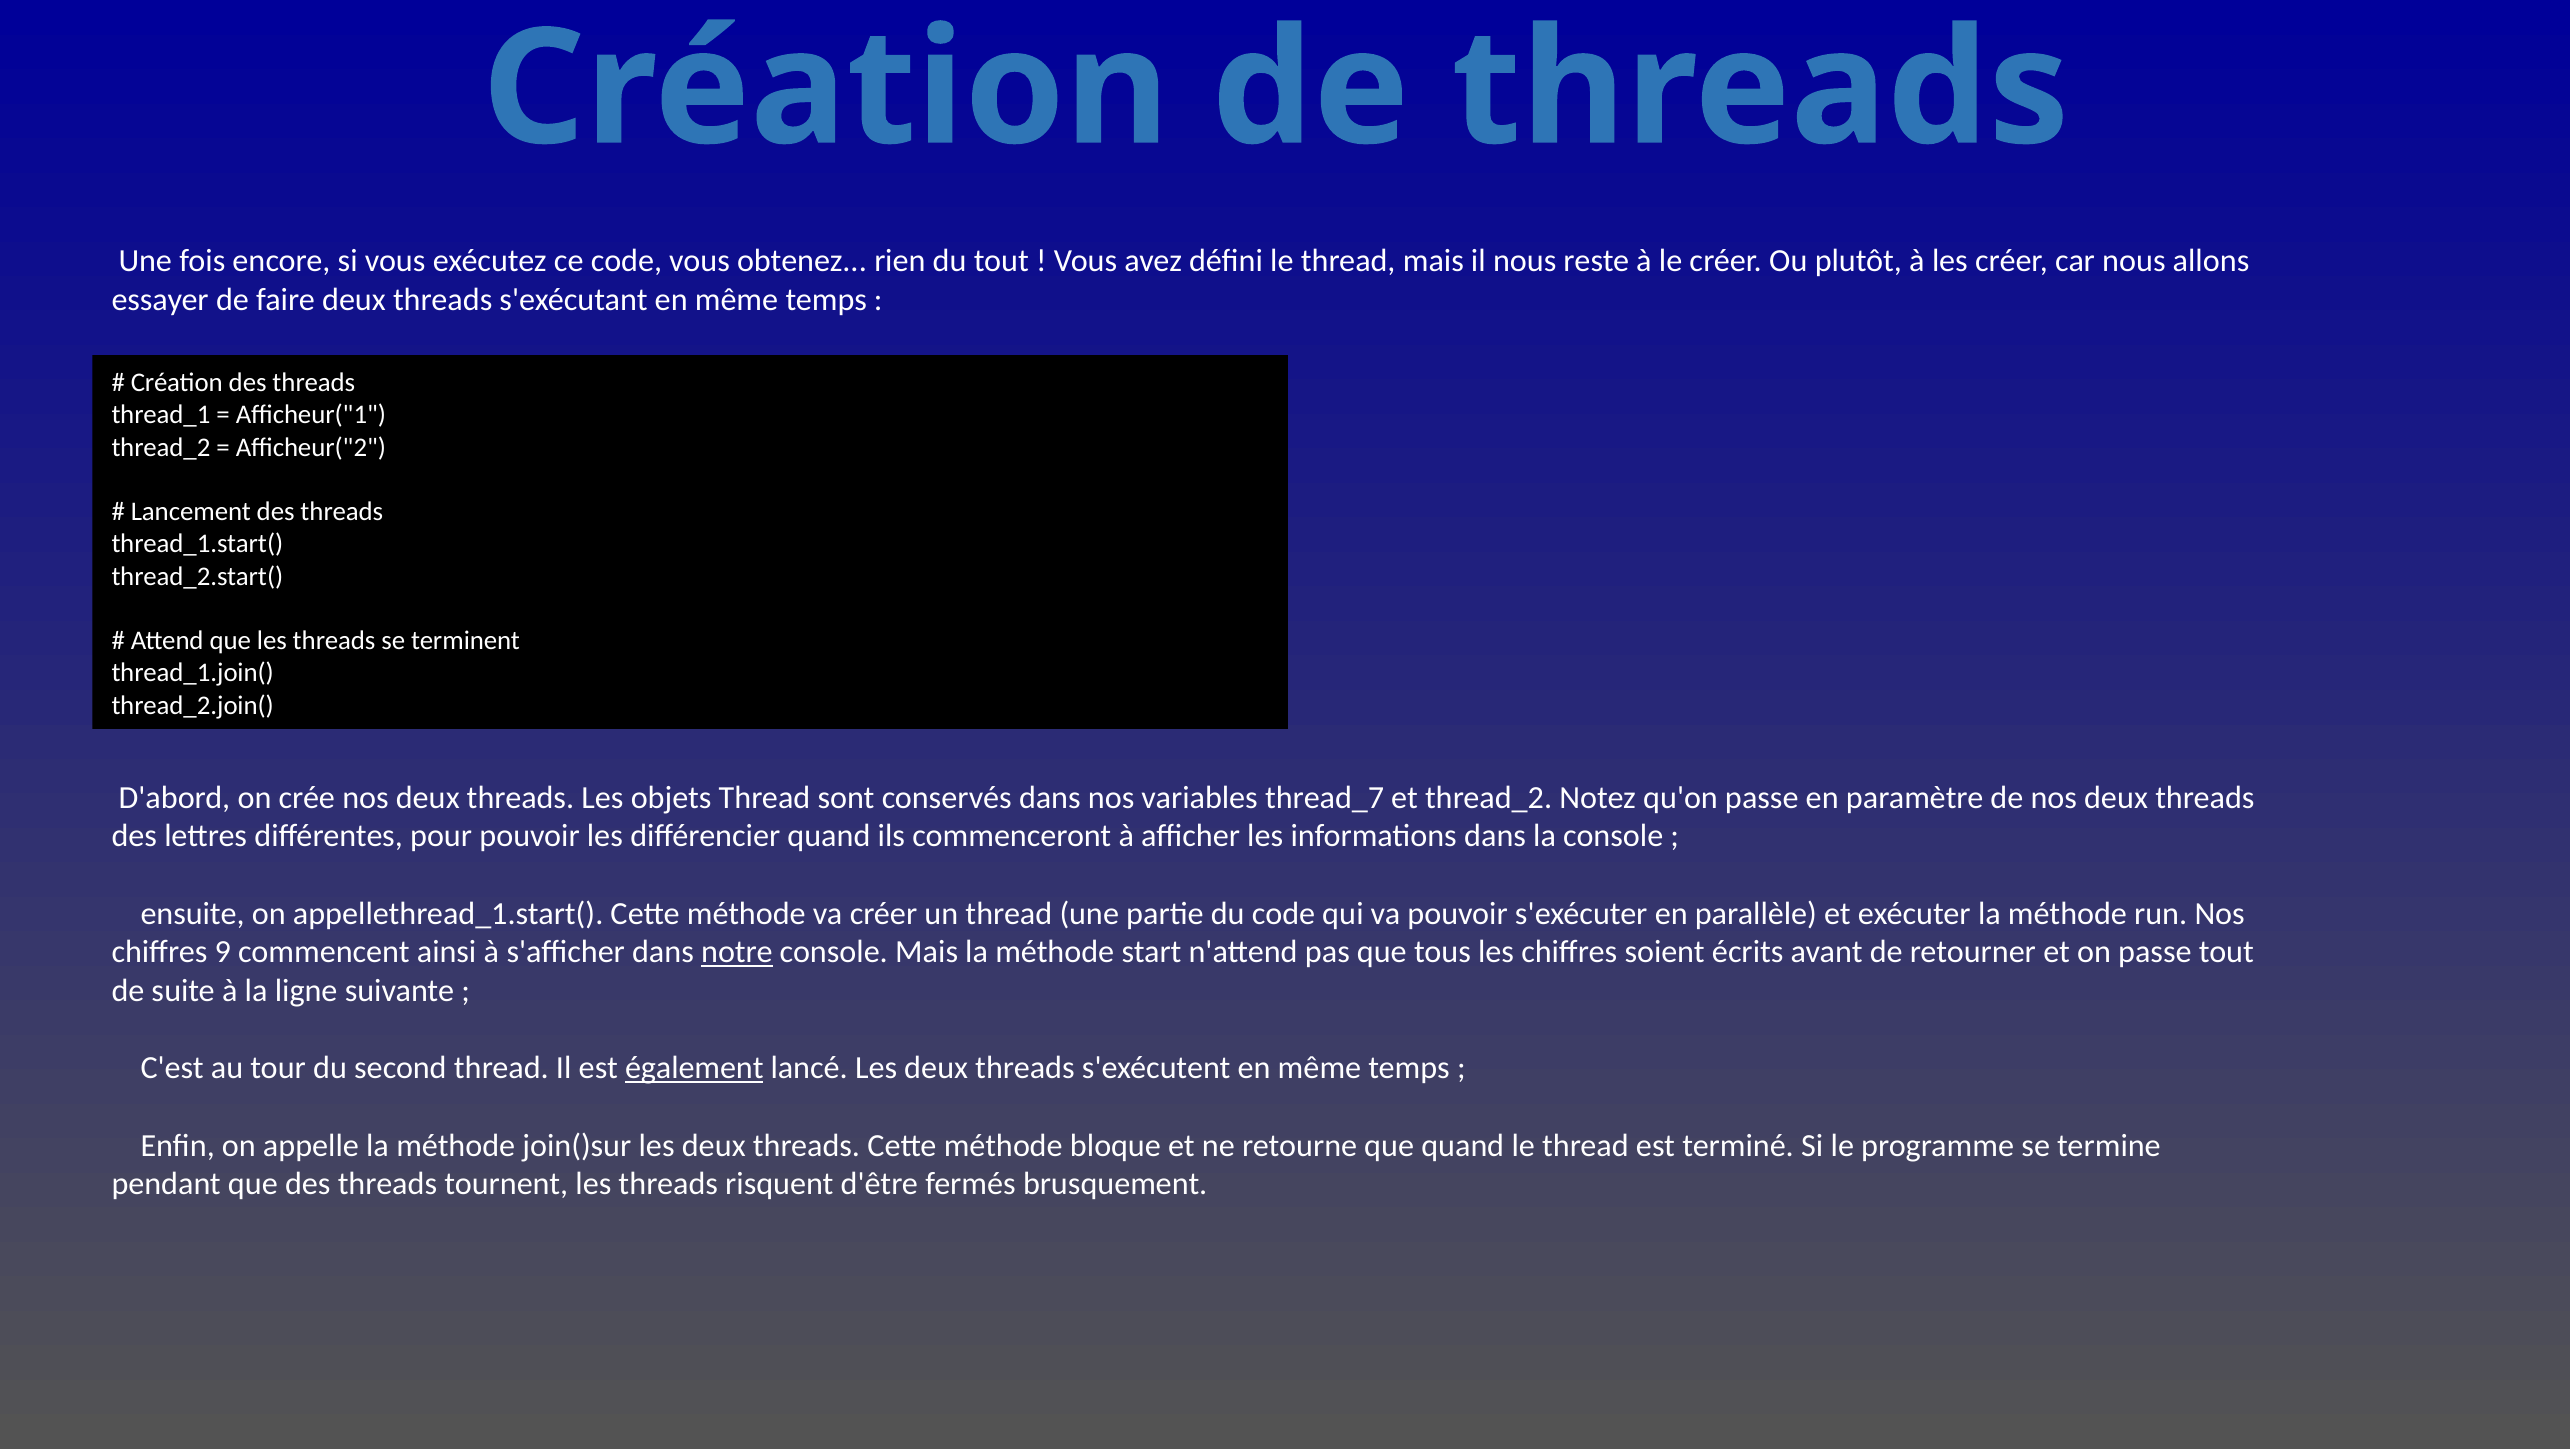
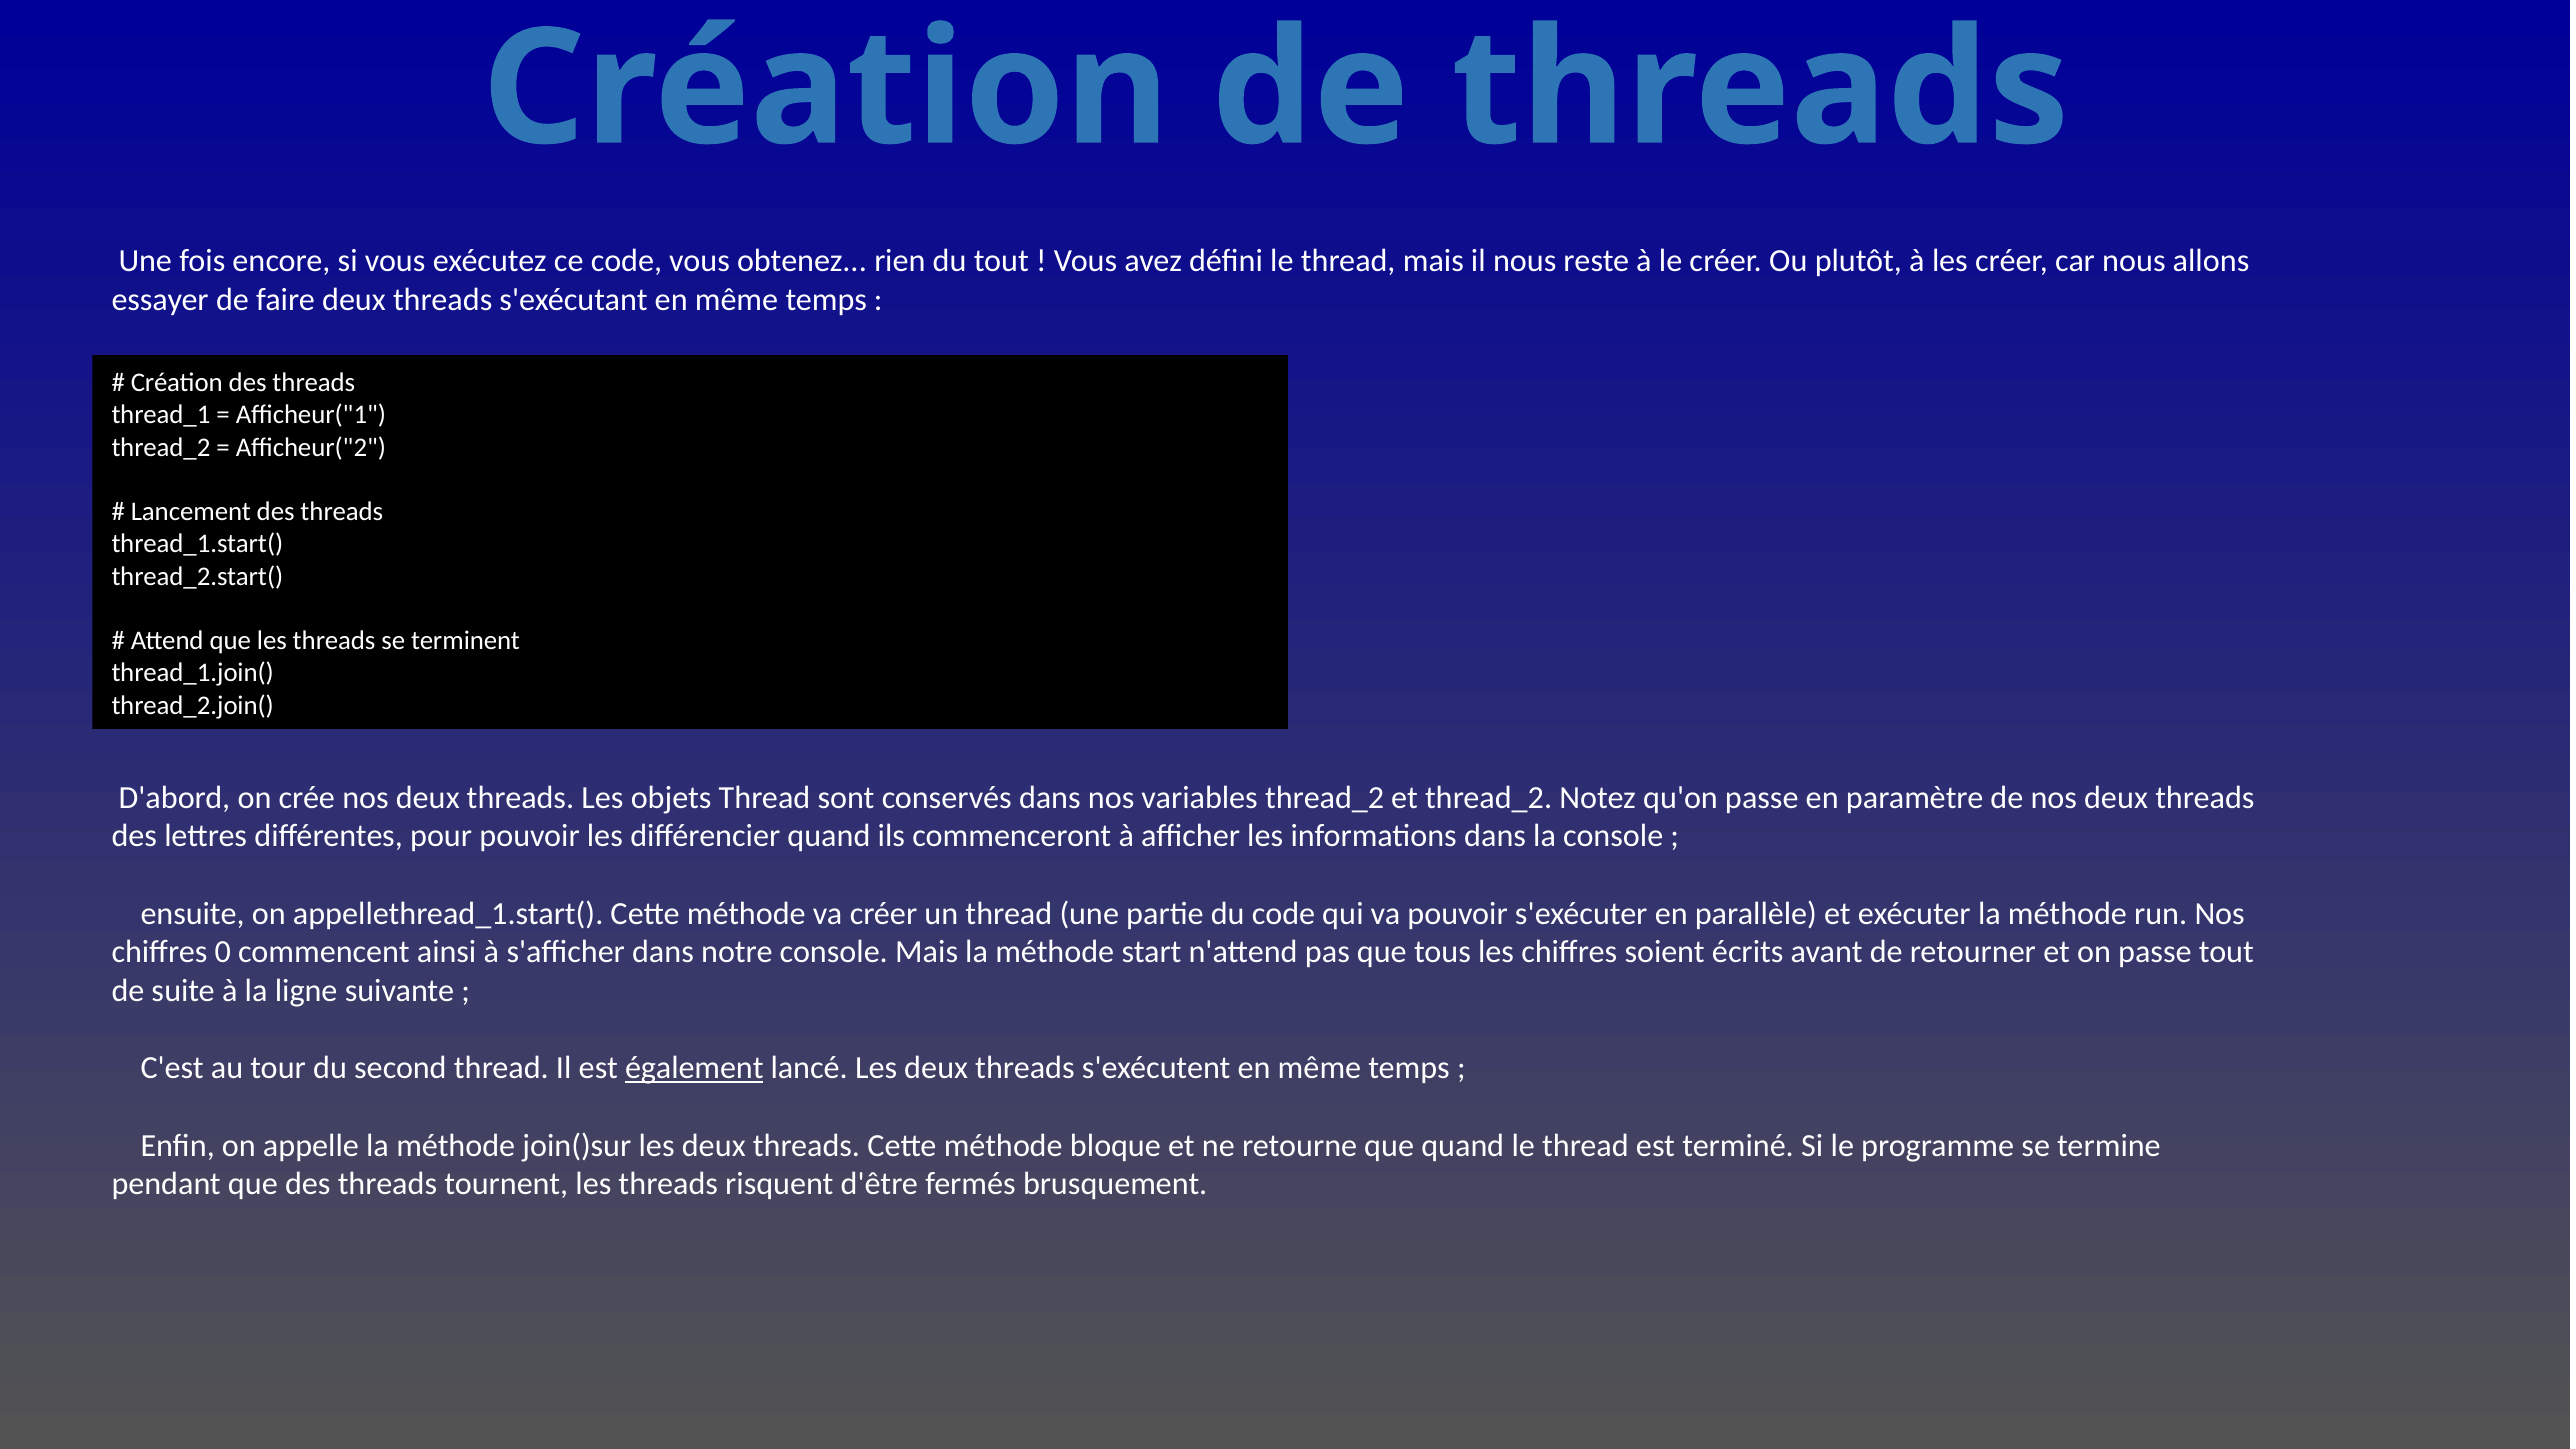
variables thread_7: thread_7 -> thread_2
9: 9 -> 0
notre underline: present -> none
